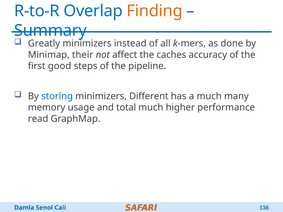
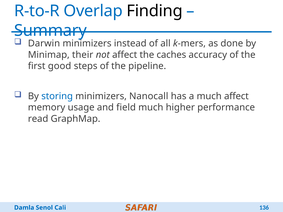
Finding colour: orange -> black
Greatly: Greatly -> Darwin
Different: Different -> Nanocall
much many: many -> affect
total: total -> field
